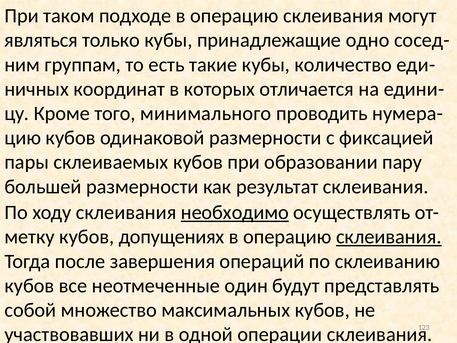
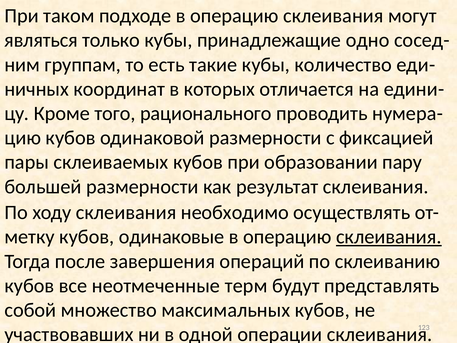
минимального: минимального -> рационального
необходимо underline: present -> none
допущениях: допущениях -> одинаковые
один: один -> терм
